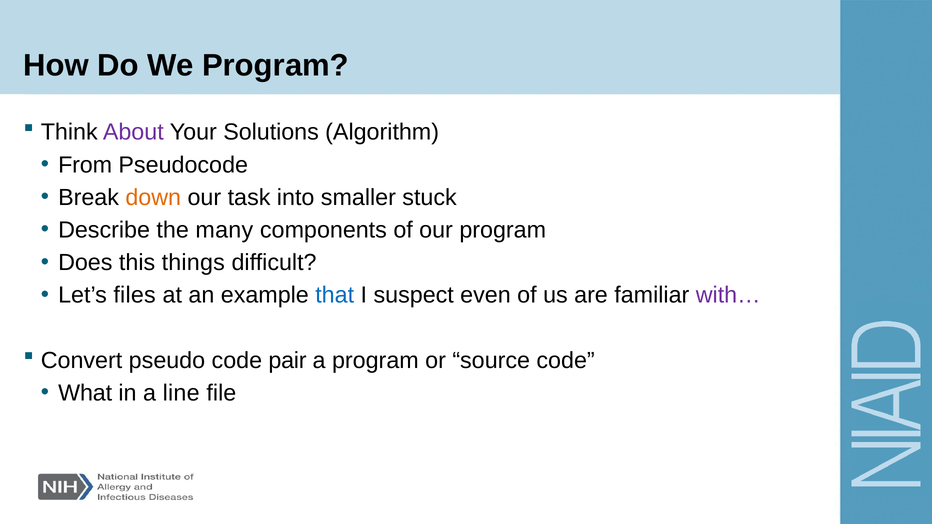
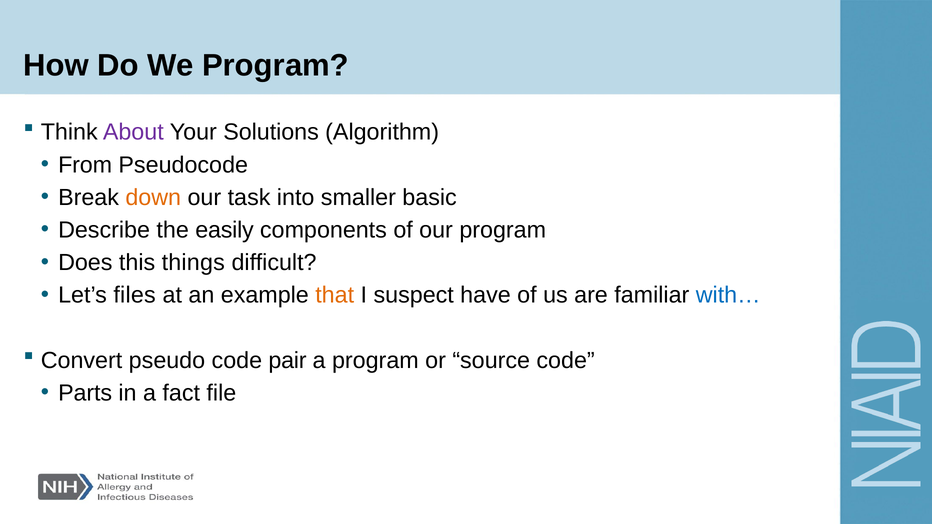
stuck: stuck -> basic
many: many -> easily
that colour: blue -> orange
even: even -> have
with… colour: purple -> blue
What: What -> Parts
line: line -> fact
